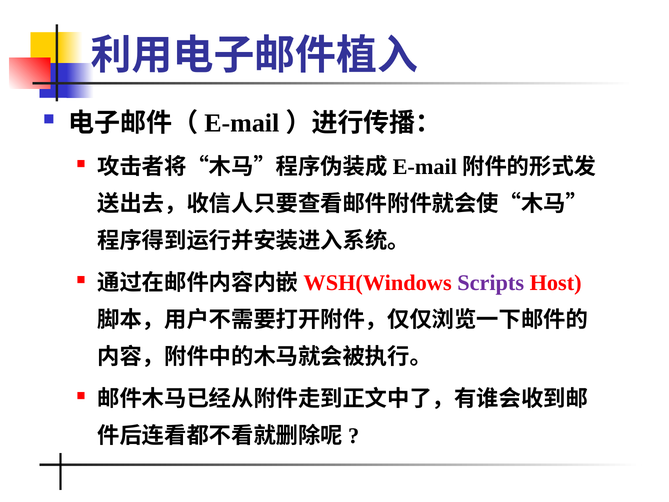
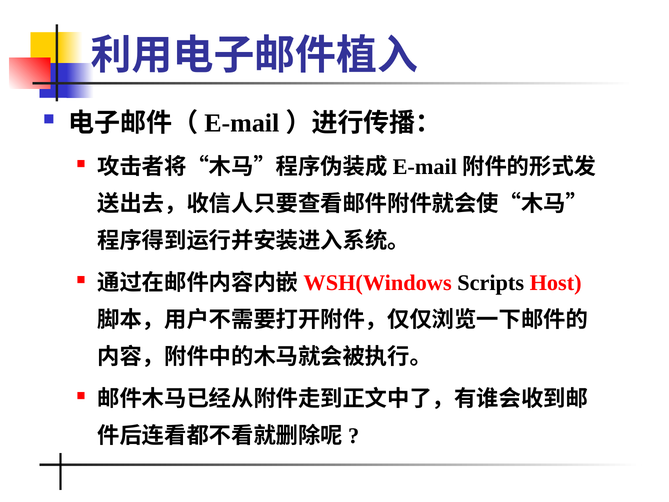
Scripts colour: purple -> black
